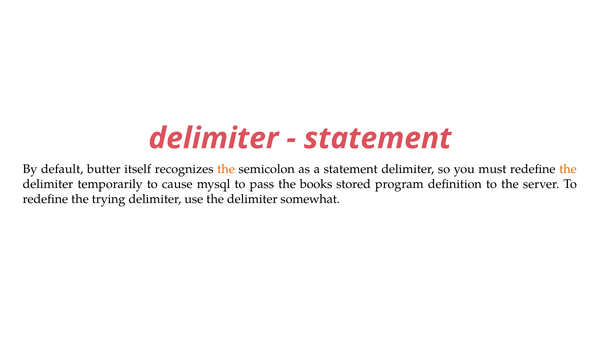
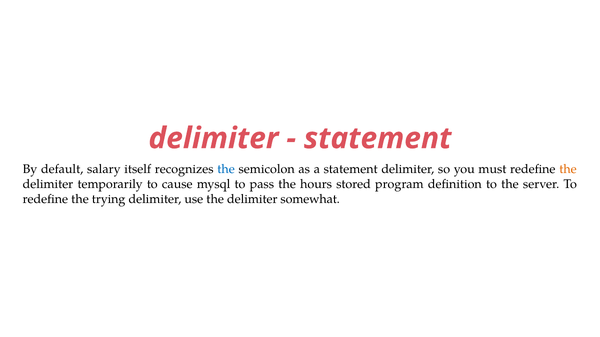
butter: butter -> salary
the at (226, 169) colour: orange -> blue
books: books -> hours
